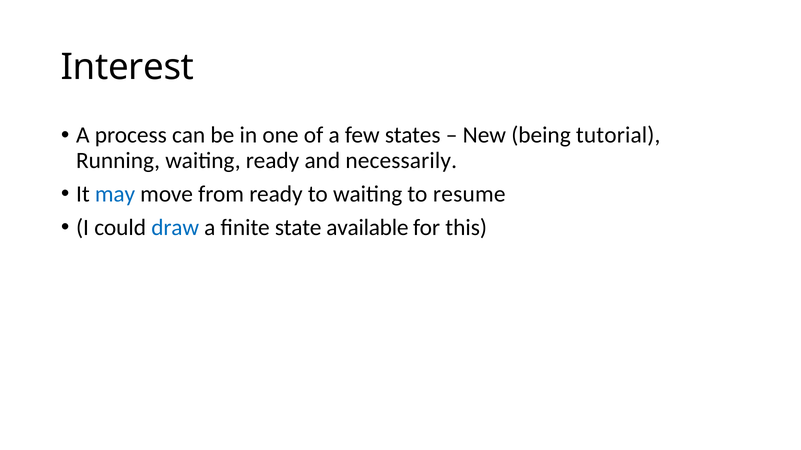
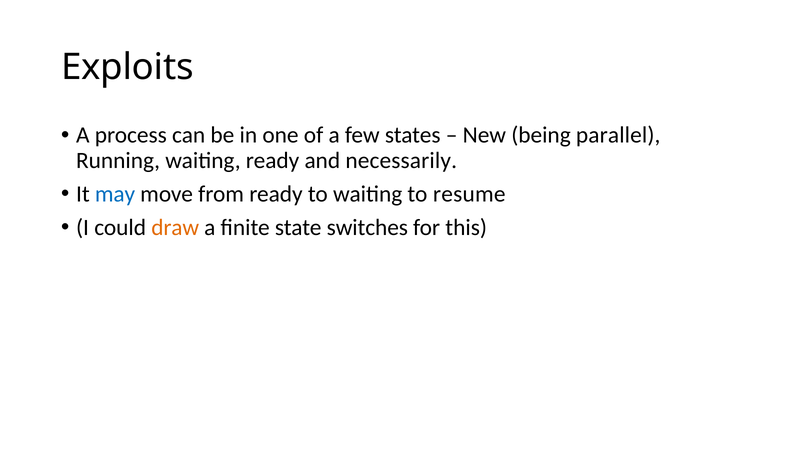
Interest: Interest -> Exploits
tutorial: tutorial -> parallel
draw colour: blue -> orange
available: available -> switches
